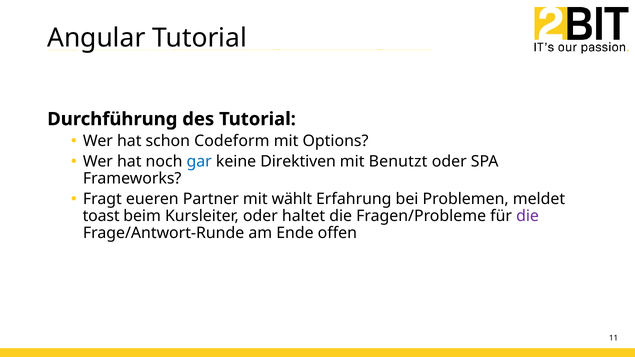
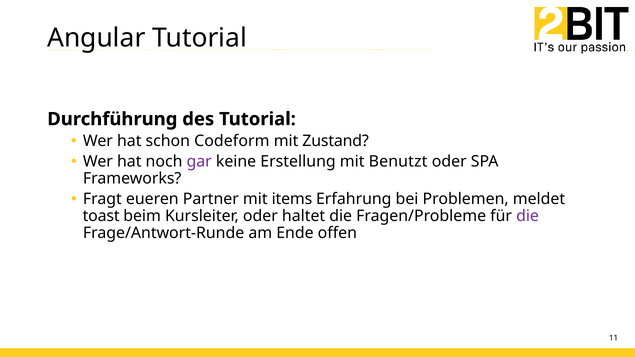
Options: Options -> Zustand
gar colour: blue -> purple
Direktiven: Direktiven -> Erstellung
wählt: wählt -> items
